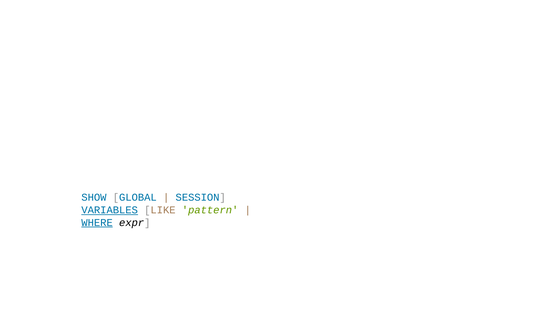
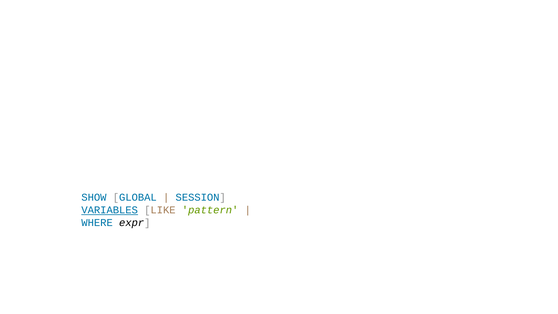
WHERE underline: present -> none
